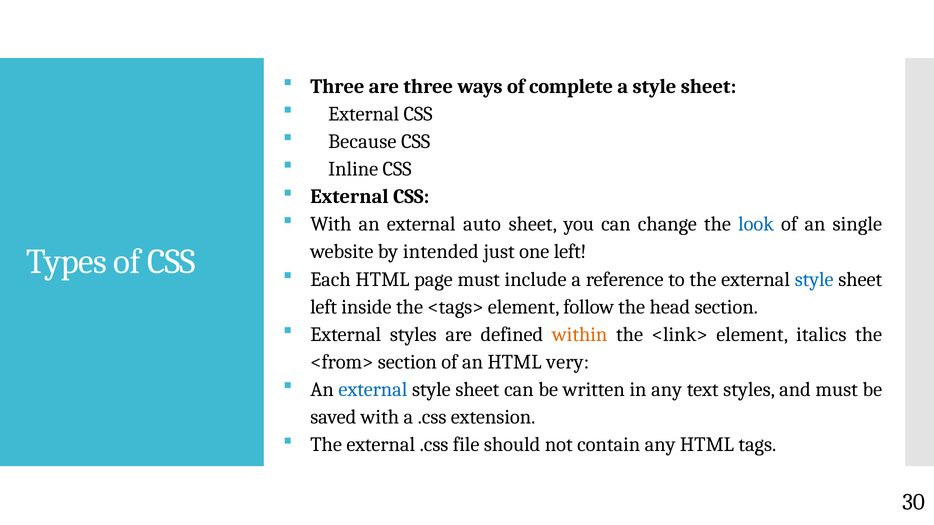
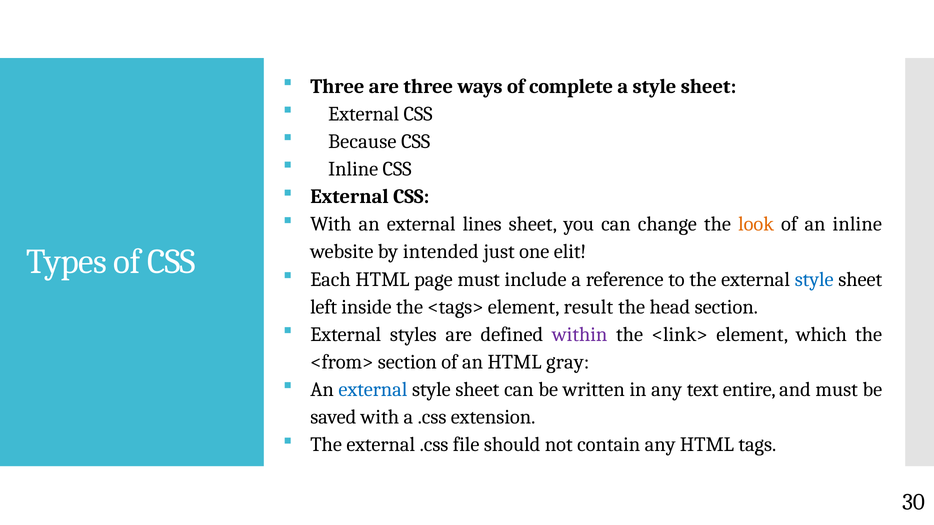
auto: auto -> lines
look colour: blue -> orange
an single: single -> inline
one left: left -> elit
follow: follow -> result
within colour: orange -> purple
italics: italics -> which
very: very -> gray
text styles: styles -> entire
